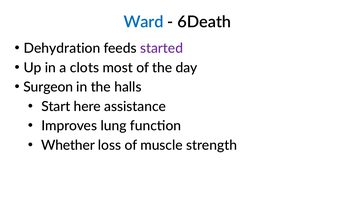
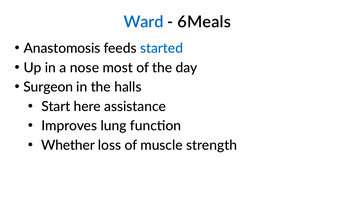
6Death: 6Death -> 6Meals
Dehydration: Dehydration -> Anastomosis
started colour: purple -> blue
clots: clots -> nose
